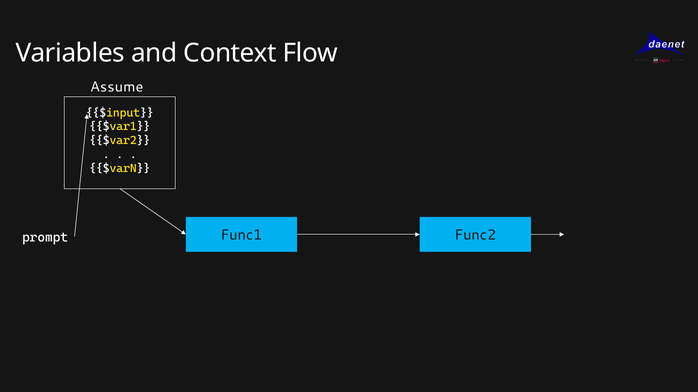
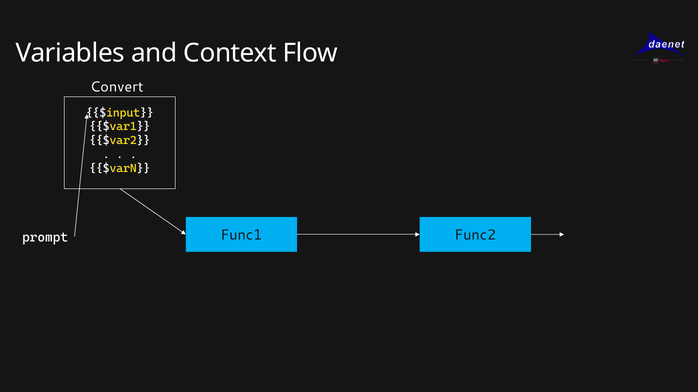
Assume: Assume -> Convert
